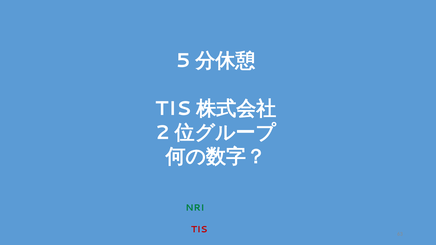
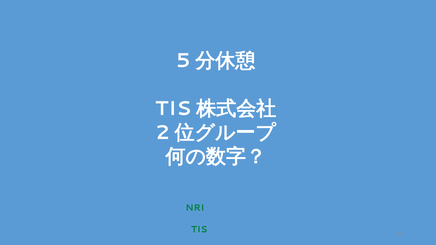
TIS colour: red -> green
